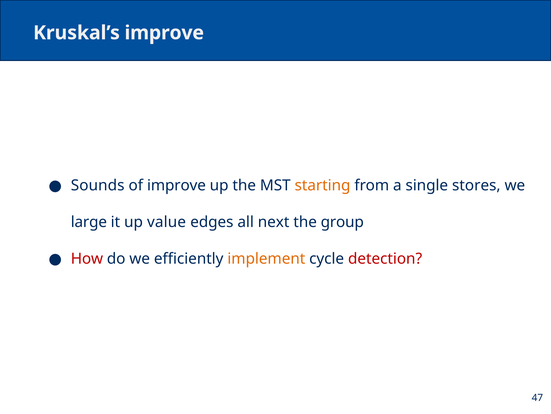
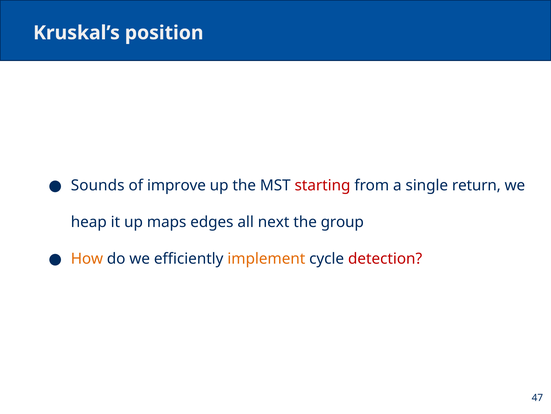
Kruskal’s improve: improve -> position
starting colour: orange -> red
stores: stores -> return
large: large -> heap
value: value -> maps
How colour: red -> orange
